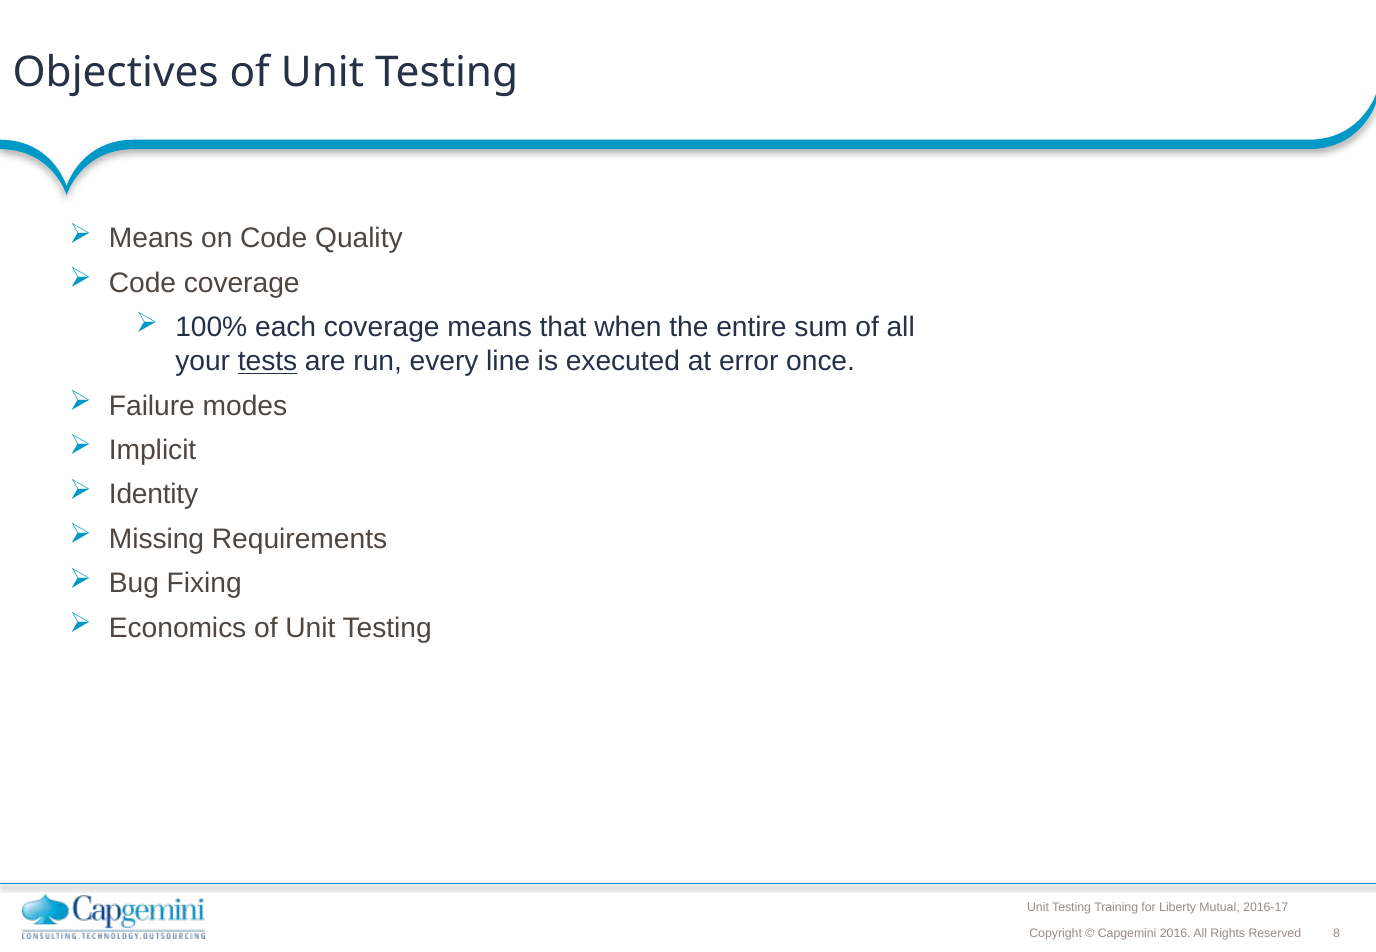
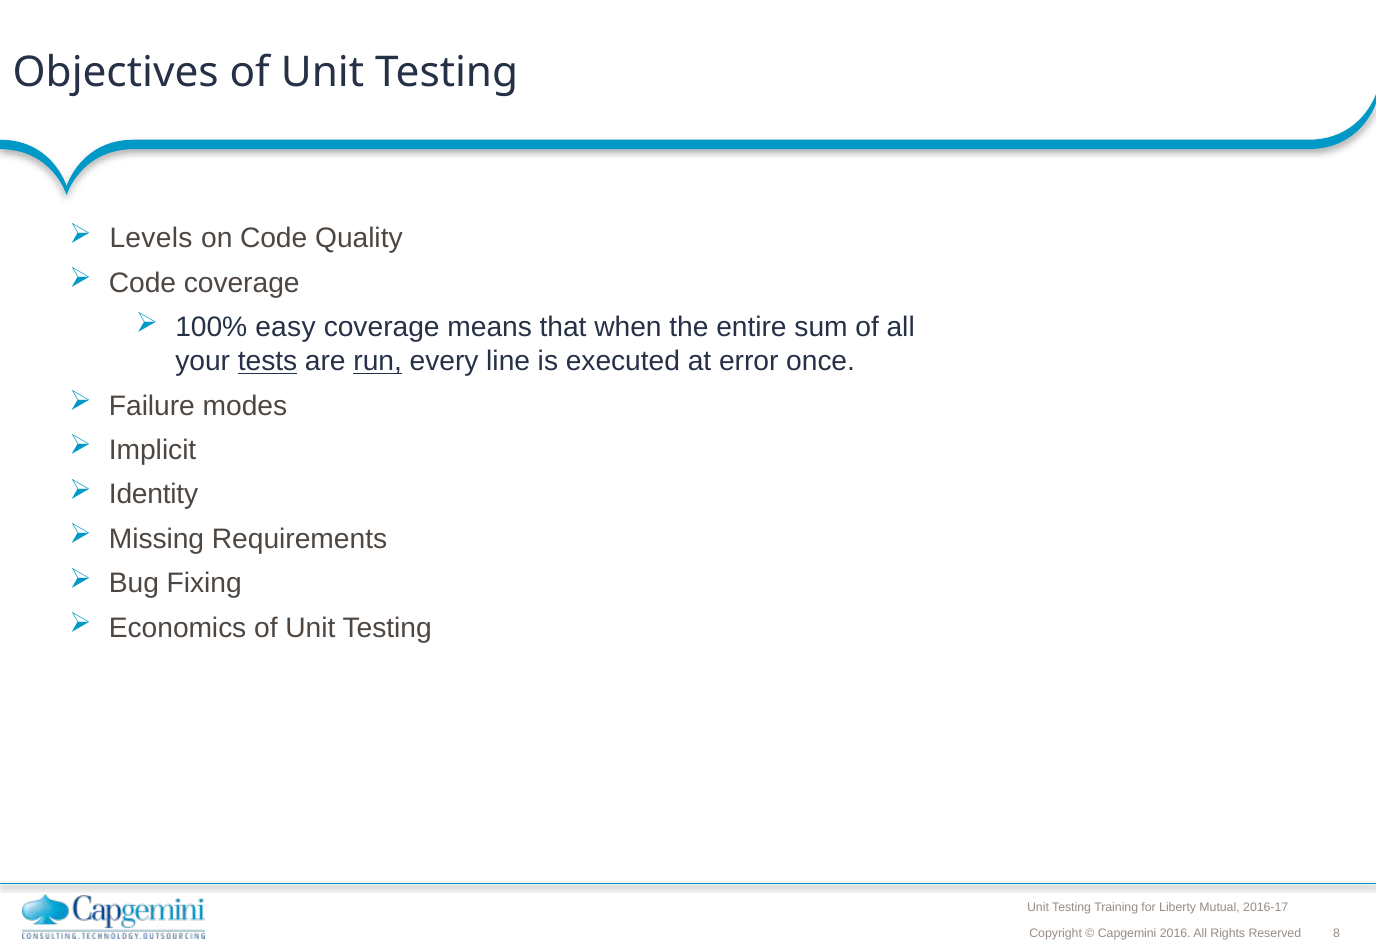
Means at (151, 239): Means -> Levels
each: each -> easy
run underline: none -> present
